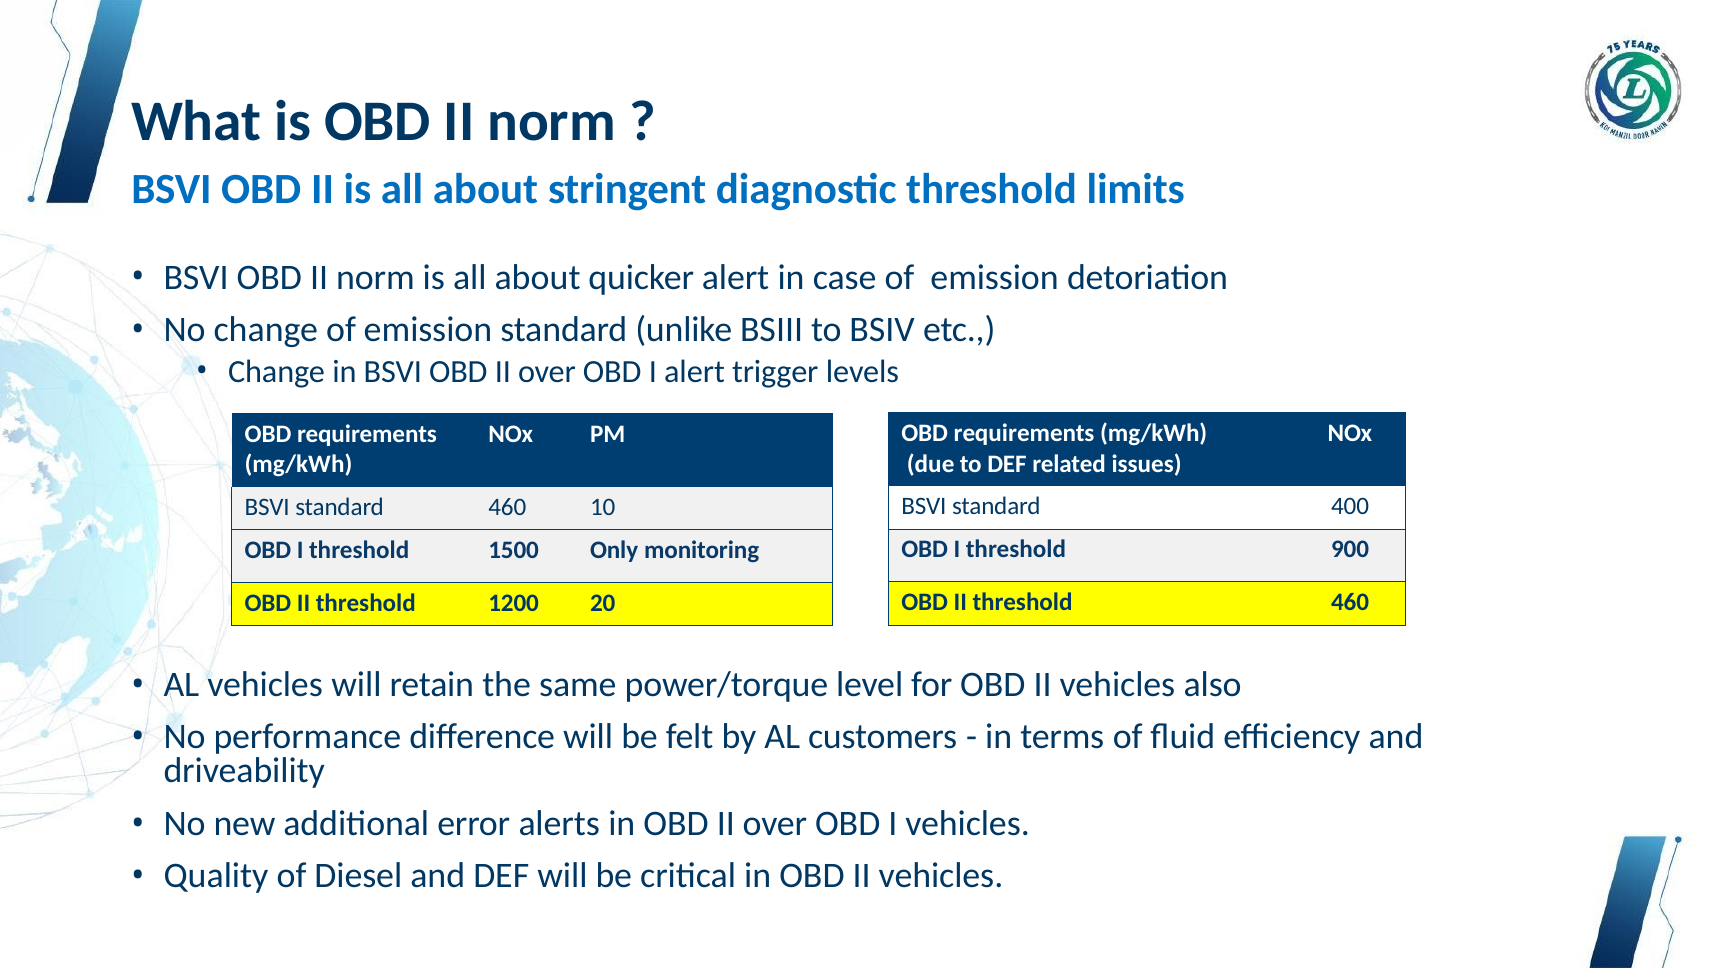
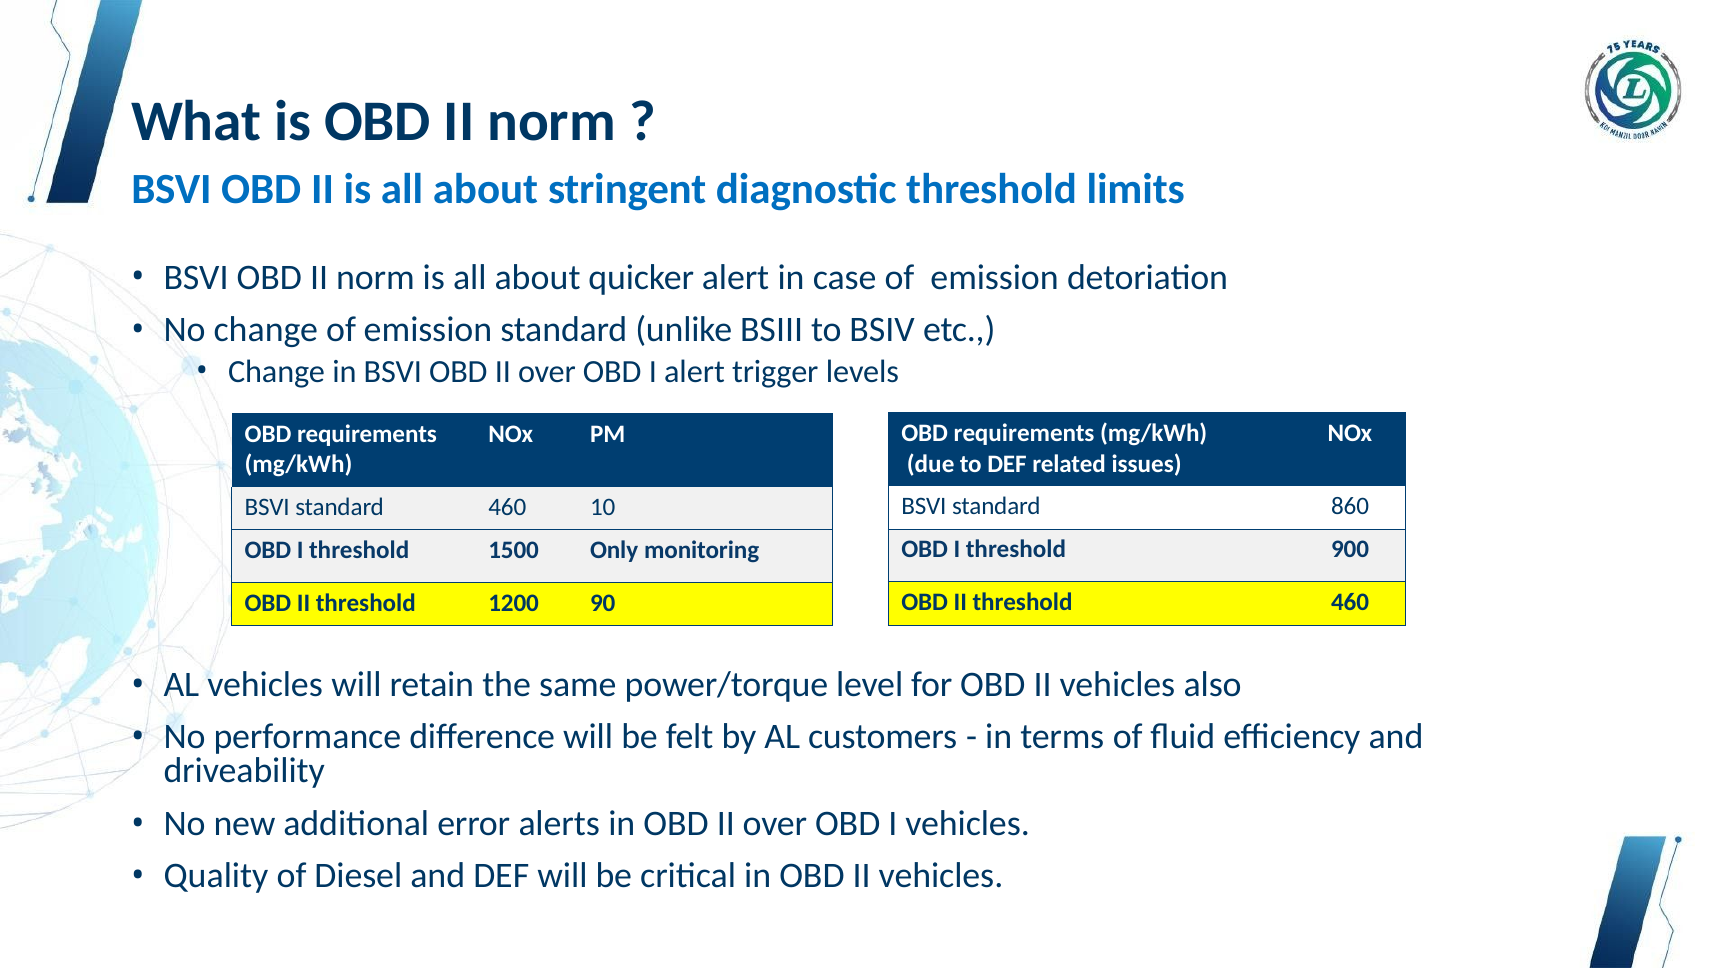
400: 400 -> 860
20: 20 -> 90
